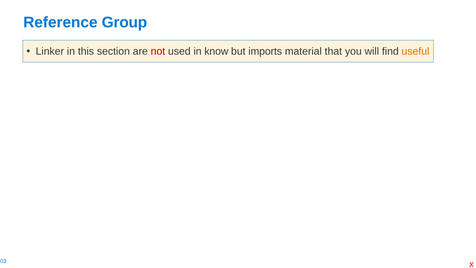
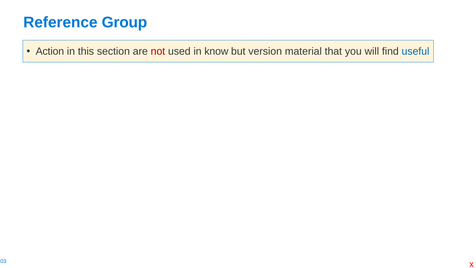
Linker: Linker -> Action
imports: imports -> version
useful colour: orange -> blue
